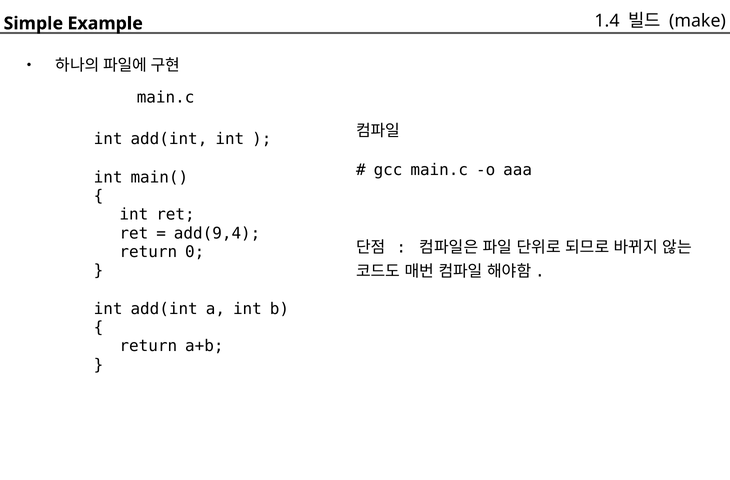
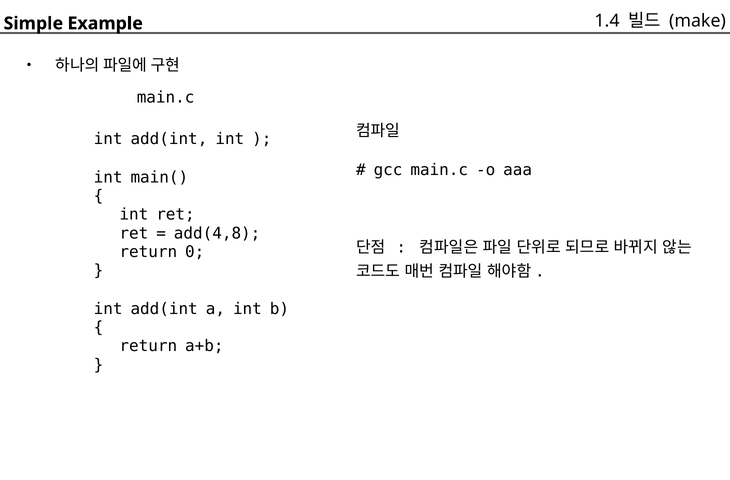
add(9,4: add(9,4 -> add(4,8
